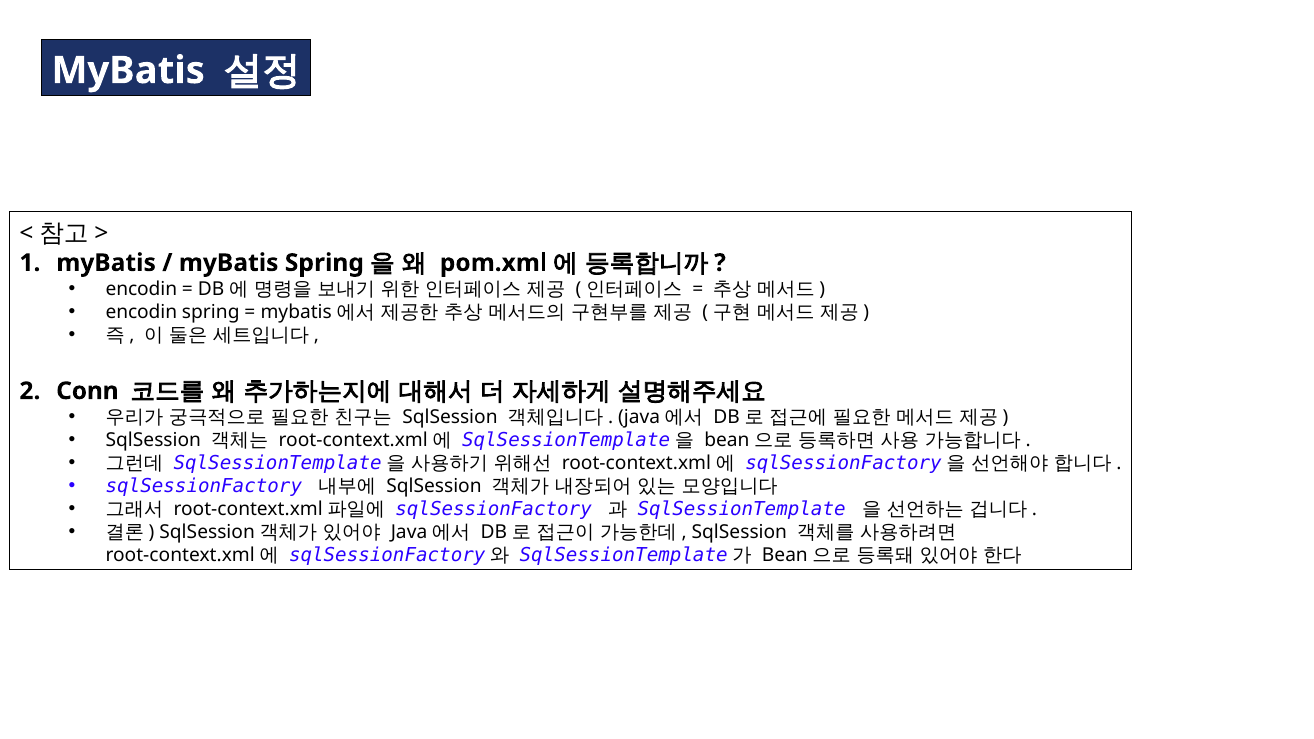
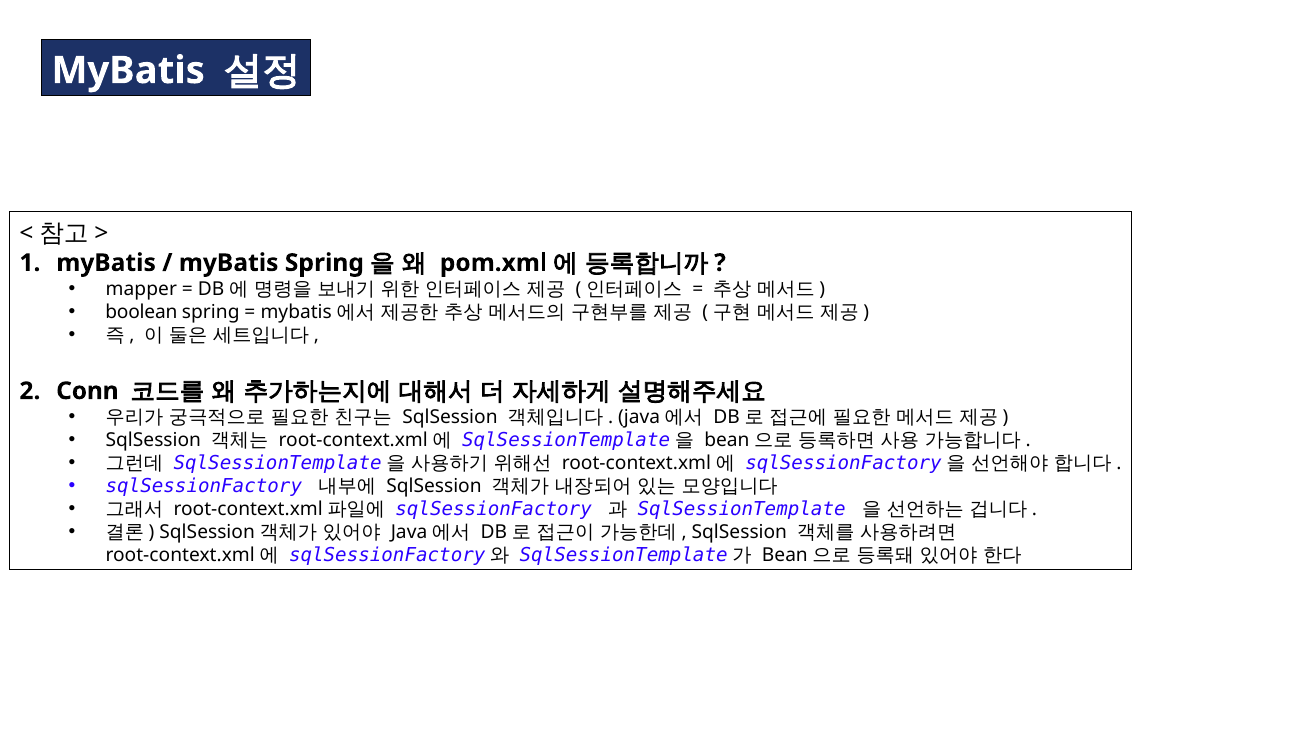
encodin at (141, 289): encodin -> mapper
encodin at (141, 312): encodin -> boolean
